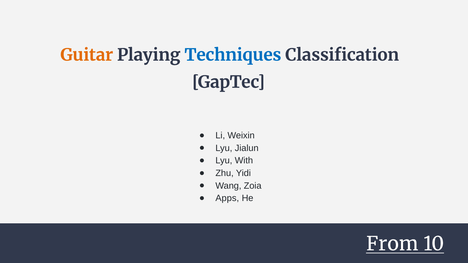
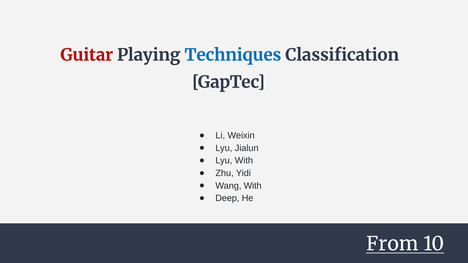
Guitar colour: orange -> red
Wang Zoia: Zoia -> With
Apps: Apps -> Deep
